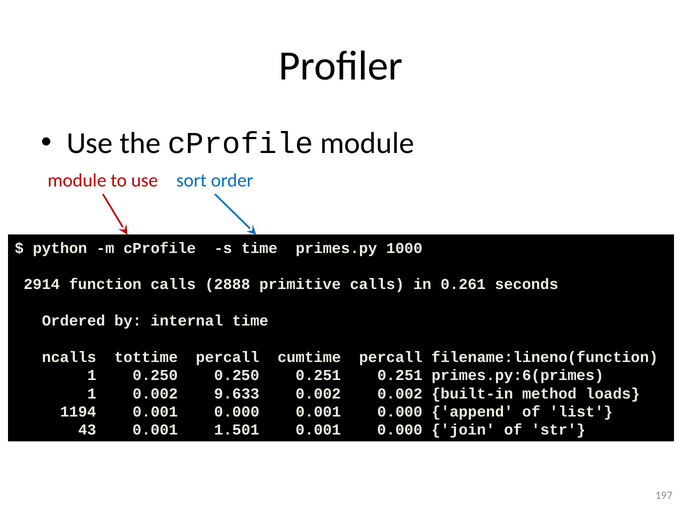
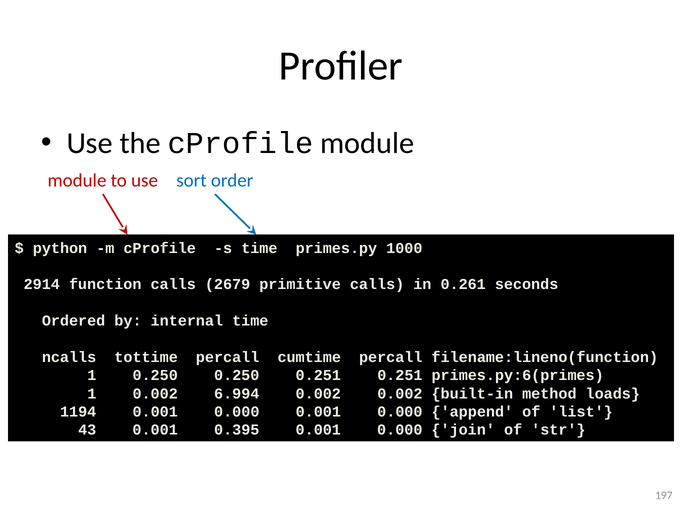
2888: 2888 -> 2679
9.633: 9.633 -> 6.994
1.501: 1.501 -> 0.395
